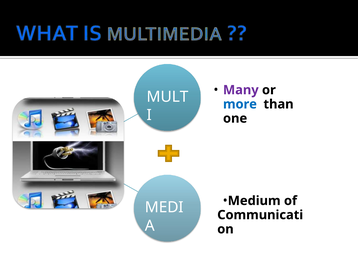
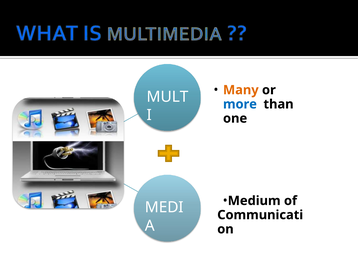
Many colour: purple -> orange
